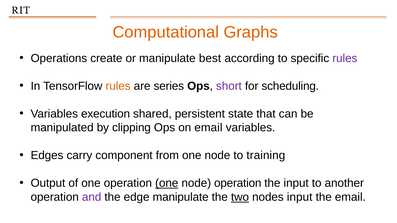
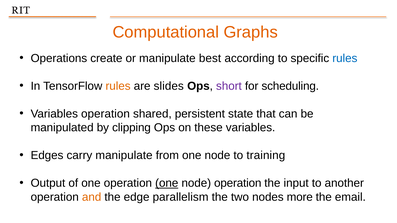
rules at (345, 58) colour: purple -> blue
series: series -> slides
Variables execution: execution -> operation
on email: email -> these
carry component: component -> manipulate
and colour: purple -> orange
edge manipulate: manipulate -> parallelism
two underline: present -> none
nodes input: input -> more
